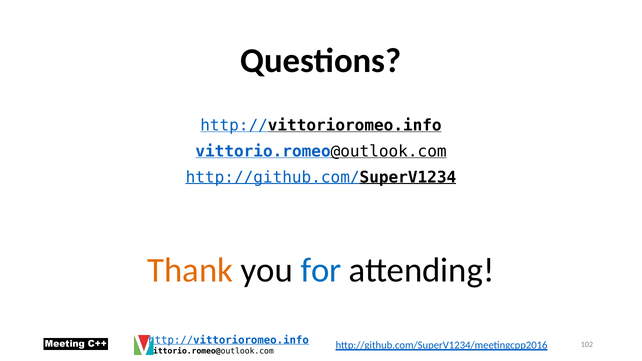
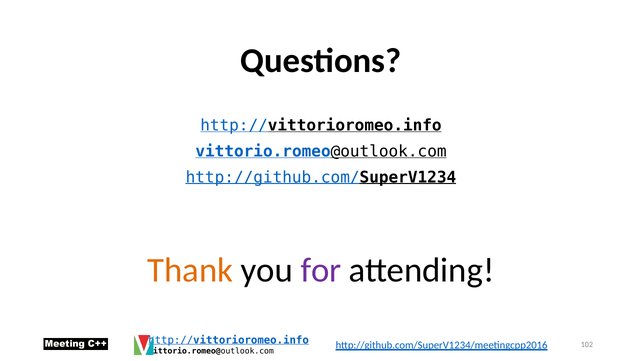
for colour: blue -> purple
